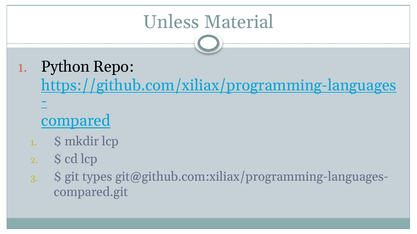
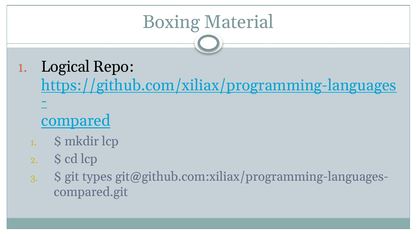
Unless: Unless -> Boxing
Python: Python -> Logical
